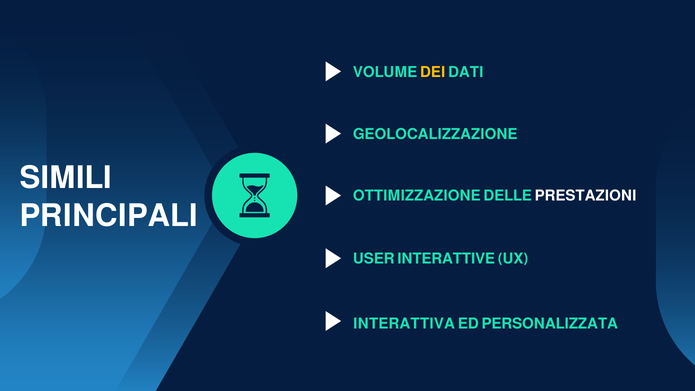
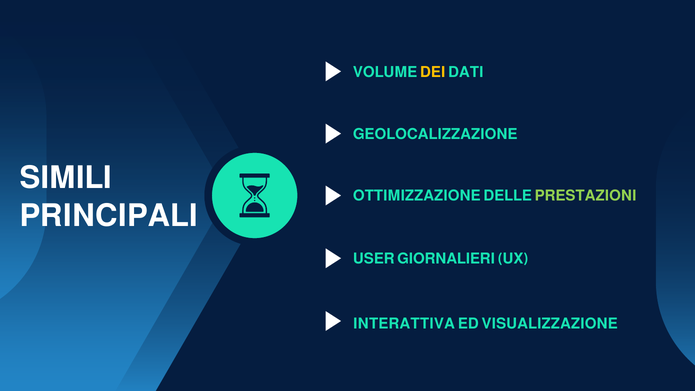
PRESTAZIONI colour: white -> light green
INTERATTIVE: INTERATTIVE -> GIORNALIERI
PERSONALIZZATA: PERSONALIZZATA -> VISUALIZZAZIONE
